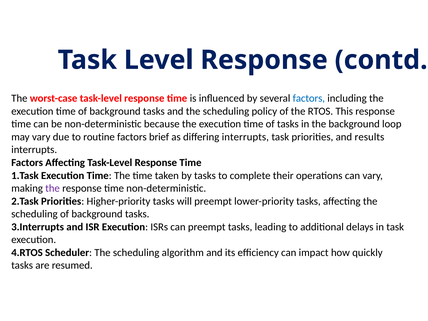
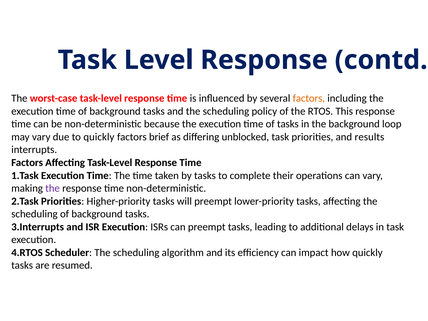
factors at (309, 98) colour: blue -> orange
to routine: routine -> quickly
differing interrupts: interrupts -> unblocked
